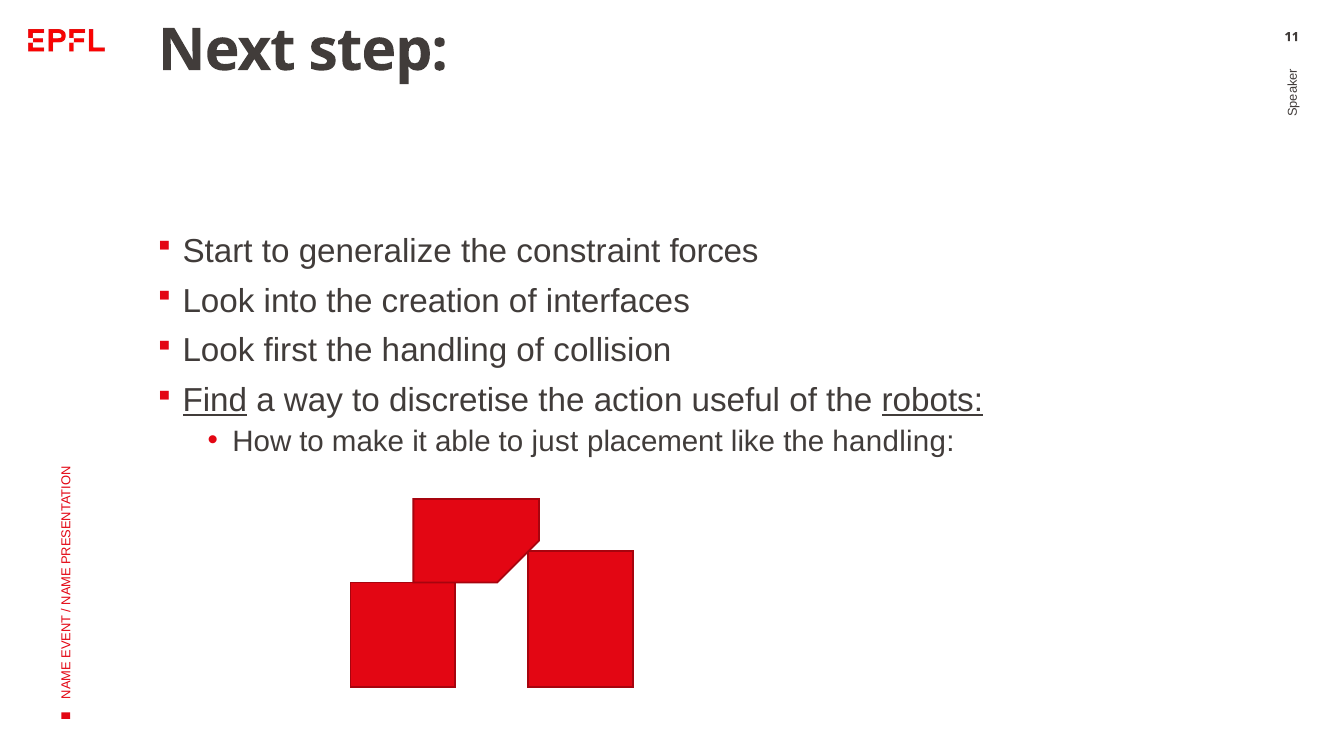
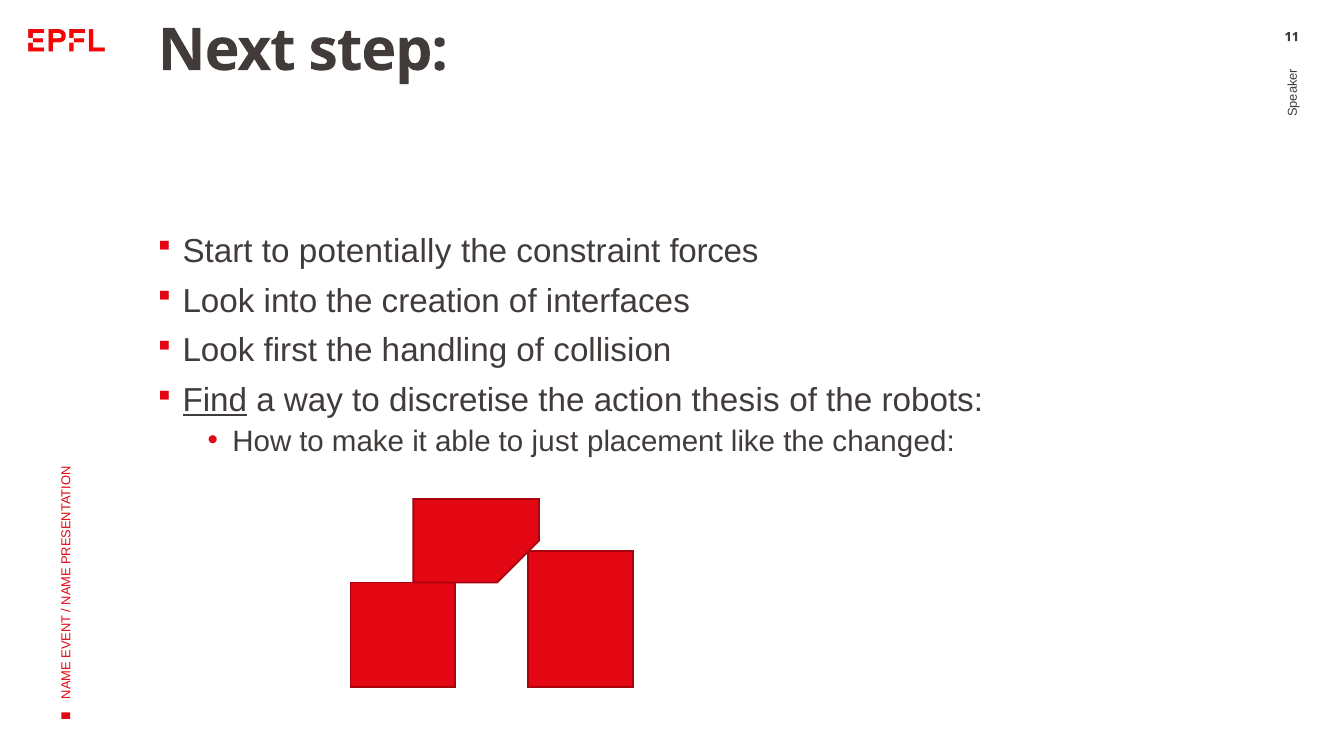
generalize: generalize -> potentially
useful: useful -> thesis
robots underline: present -> none
like the handling: handling -> changed
